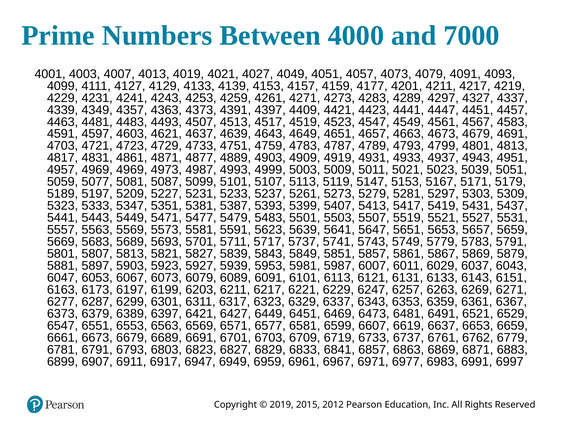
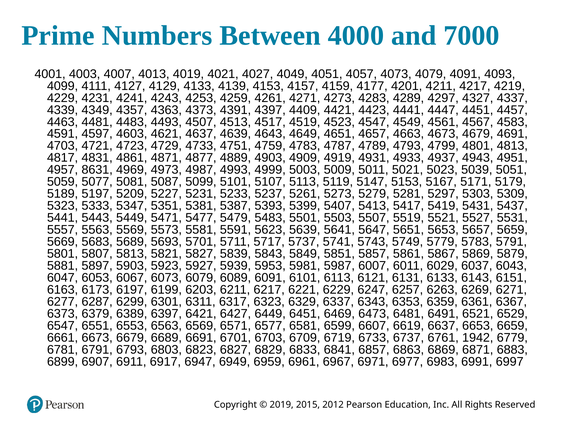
4957 4969: 4969 -> 8631
6762: 6762 -> 1942
